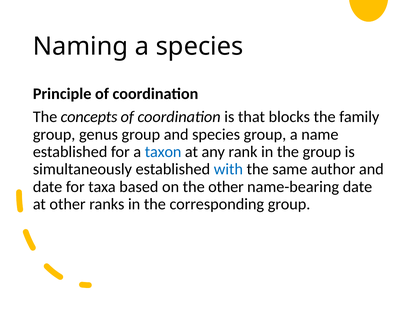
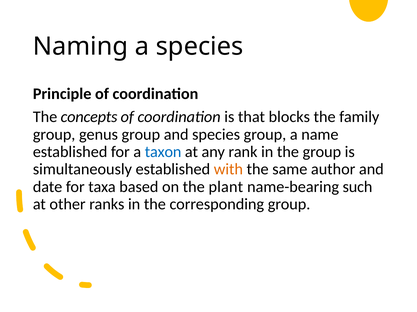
with colour: blue -> orange
the other: other -> plant
name-bearing date: date -> such
